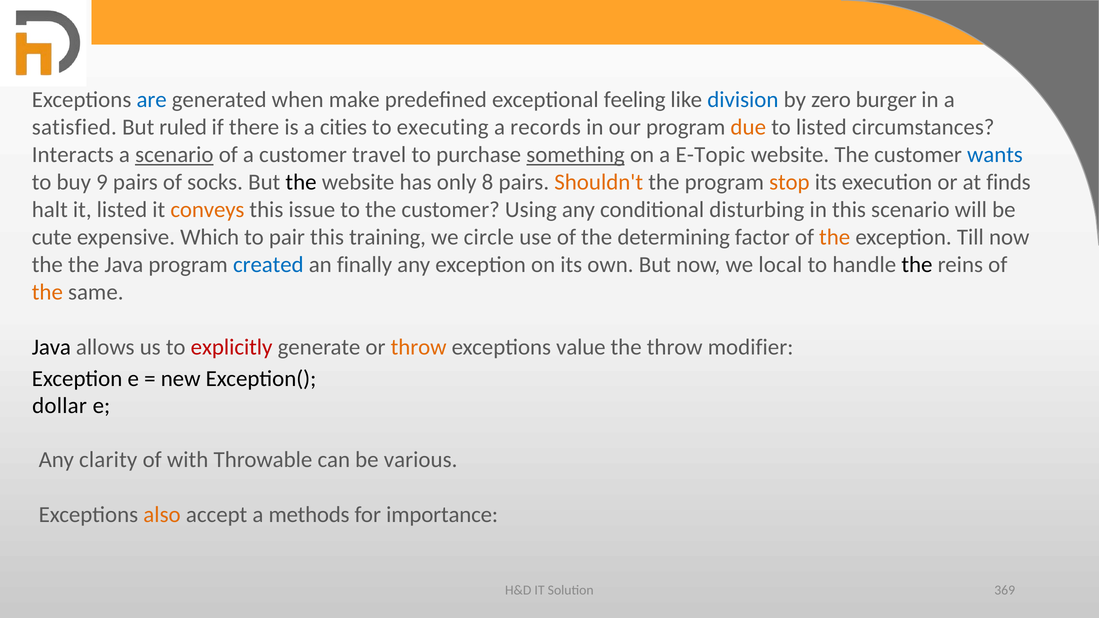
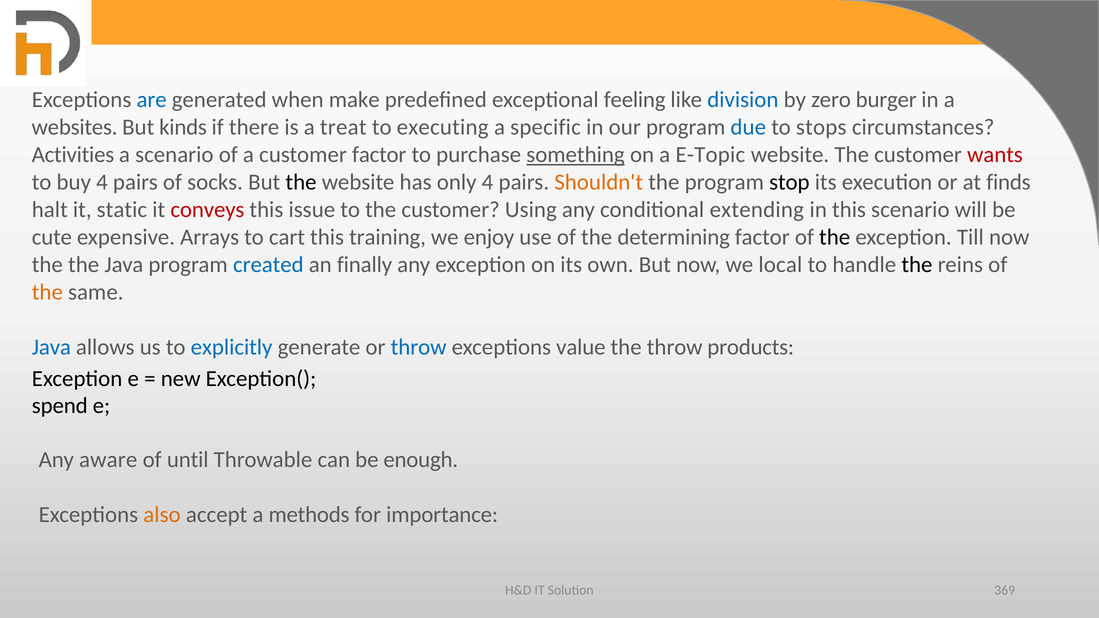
satisfied: satisfied -> websites
ruled: ruled -> kinds
cities: cities -> treat
records: records -> specific
due colour: orange -> blue
to listed: listed -> stops
Interacts: Interacts -> Activities
scenario at (174, 155) underline: present -> none
customer travel: travel -> factor
wants colour: blue -> red
buy 9: 9 -> 4
only 8: 8 -> 4
stop colour: orange -> black
it listed: listed -> static
conveys colour: orange -> red
disturbing: disturbing -> extending
Which: Which -> Arrays
pair: pair -> cart
circle: circle -> enjoy
the at (835, 237) colour: orange -> black
Java at (51, 347) colour: black -> blue
explicitly colour: red -> blue
throw at (419, 347) colour: orange -> blue
modifier: modifier -> products
dollar: dollar -> spend
clarity: clarity -> aware
with: with -> until
various: various -> enough
